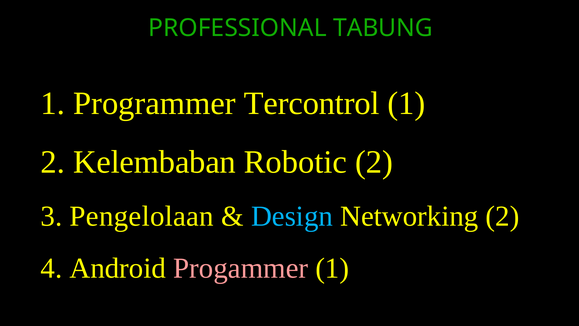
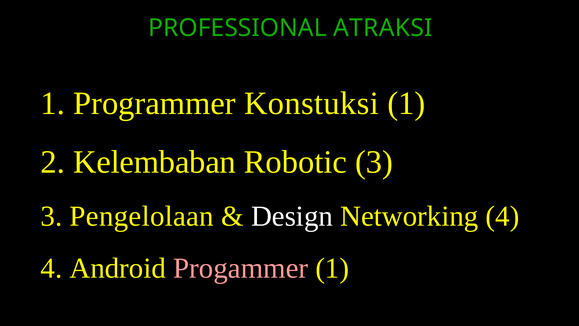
TABUNG: TABUNG -> ATRAKSI
Tercontrol: Tercontrol -> Konstuksi
Robotic 2: 2 -> 3
Design colour: light blue -> white
Networking 2: 2 -> 4
